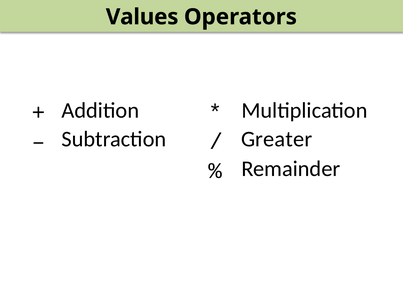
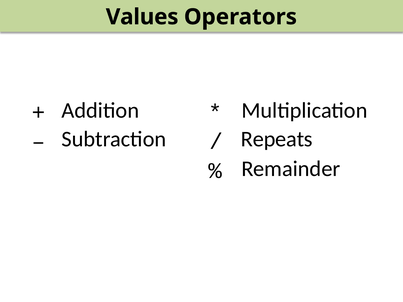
Greater: Greater -> Repeats
